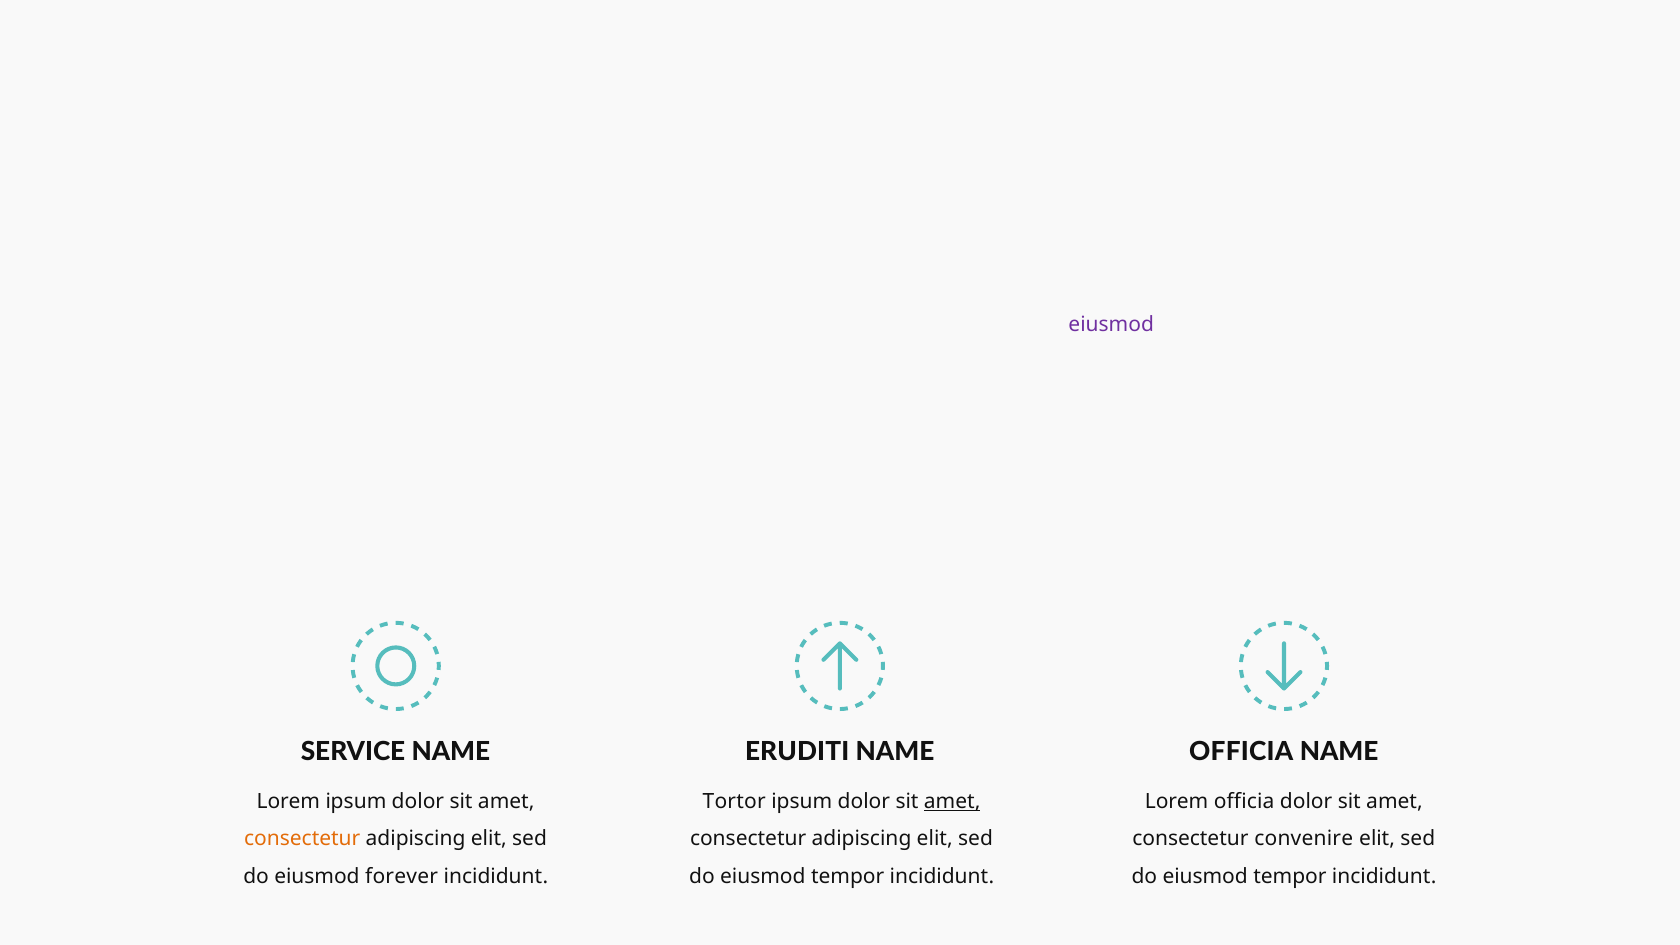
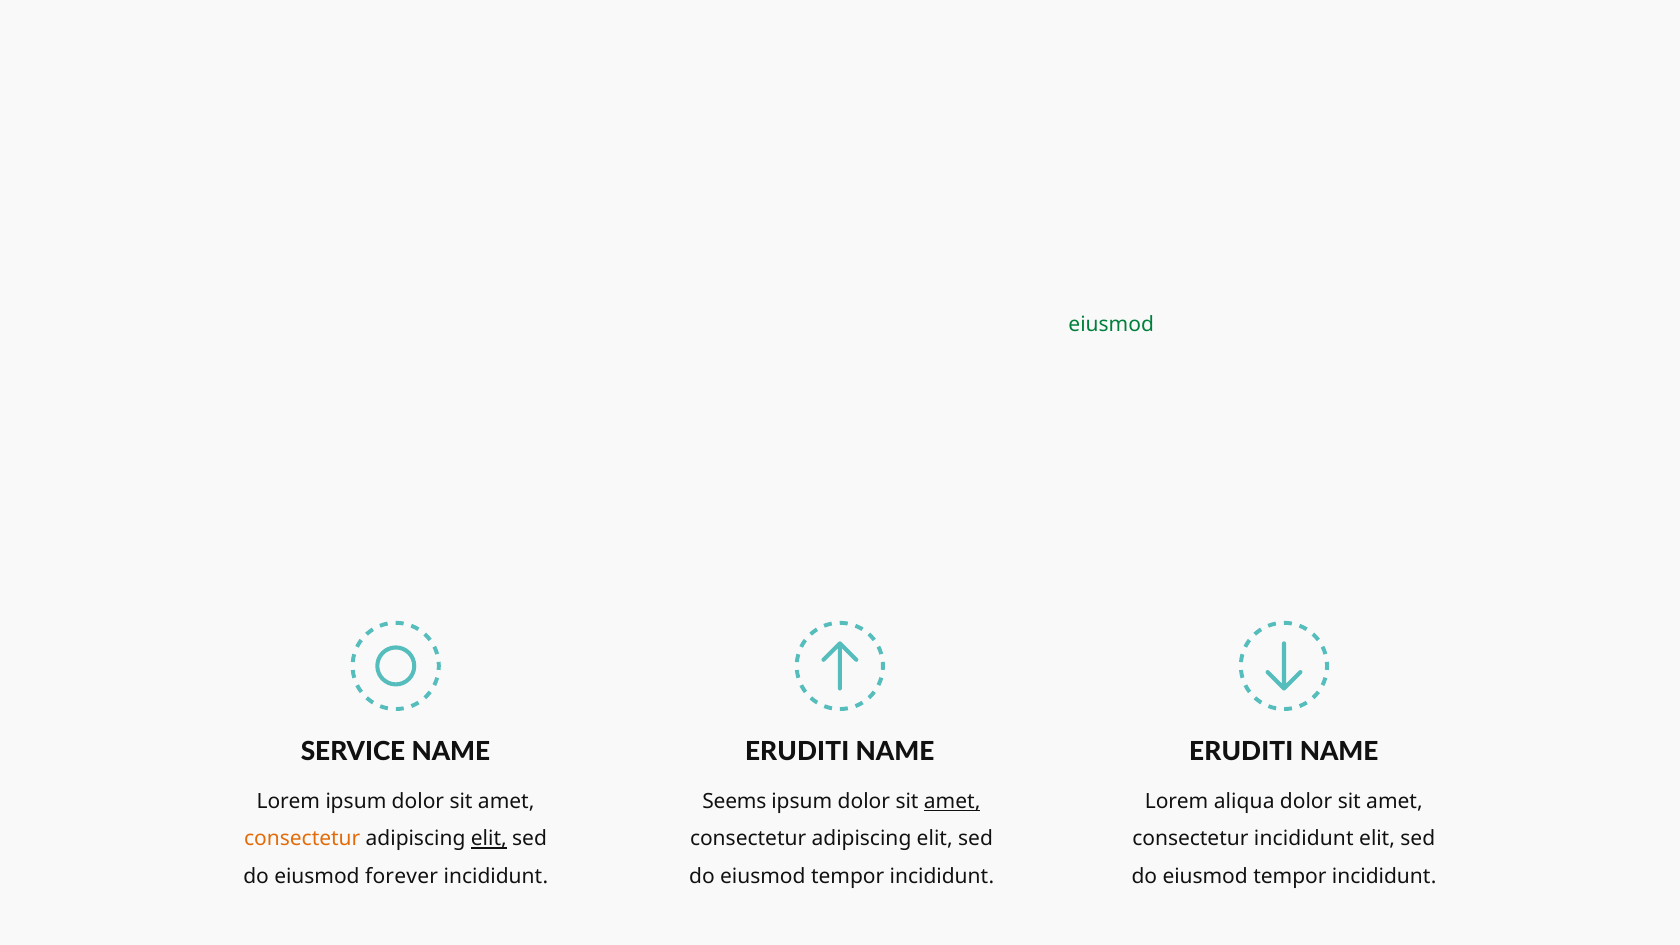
eiusmod at (1111, 325) colour: purple -> green
OFFICIA at (1241, 752): OFFICIA -> ERUDITI
Tortor: Tortor -> Seems
Lorem officia: officia -> aliqua
elit at (489, 839) underline: none -> present
consectetur convenire: convenire -> incididunt
